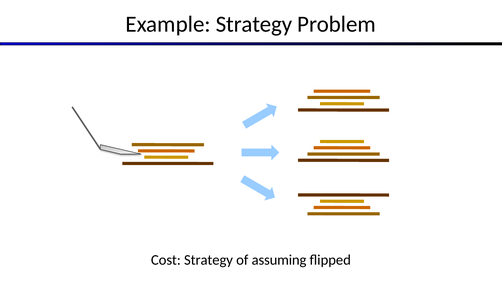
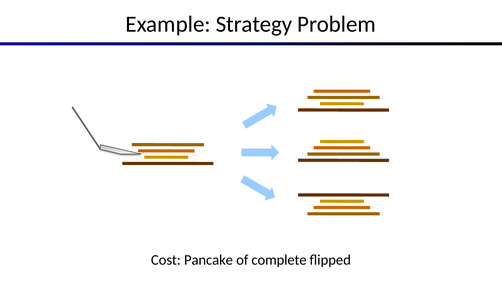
Cost Strategy: Strategy -> Pancake
assuming: assuming -> complete
